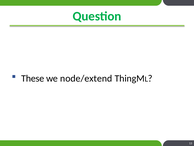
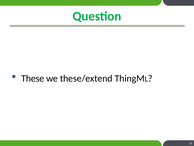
node/extend: node/extend -> these/extend
